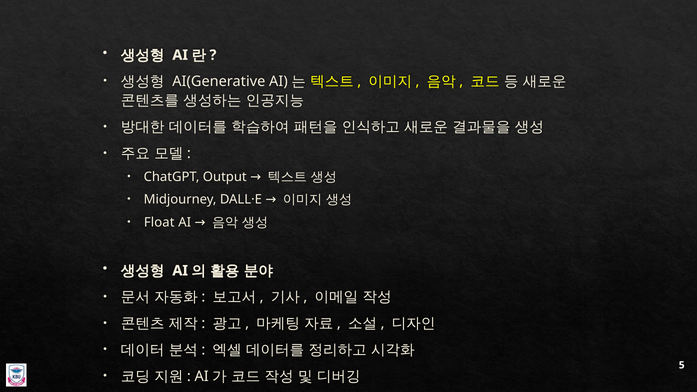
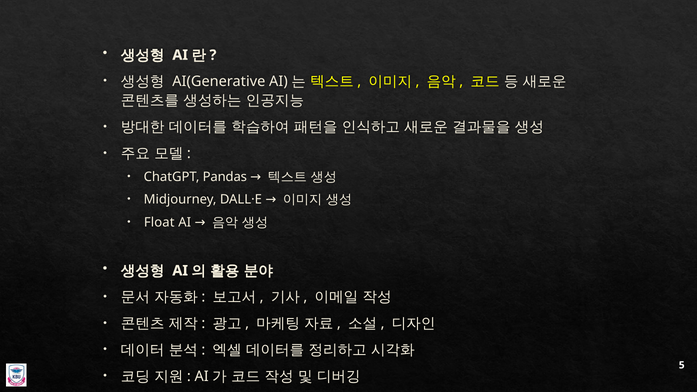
Output: Output -> Pandas
